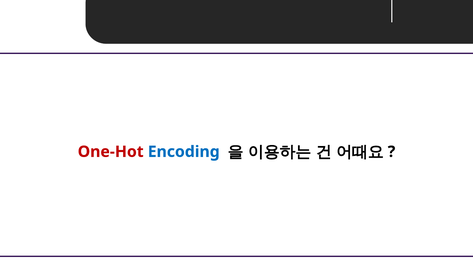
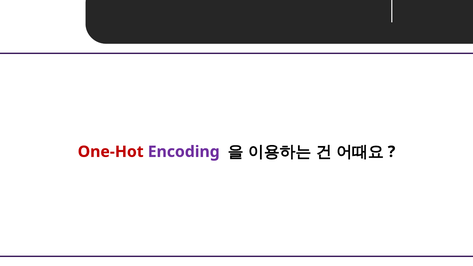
Encoding colour: blue -> purple
